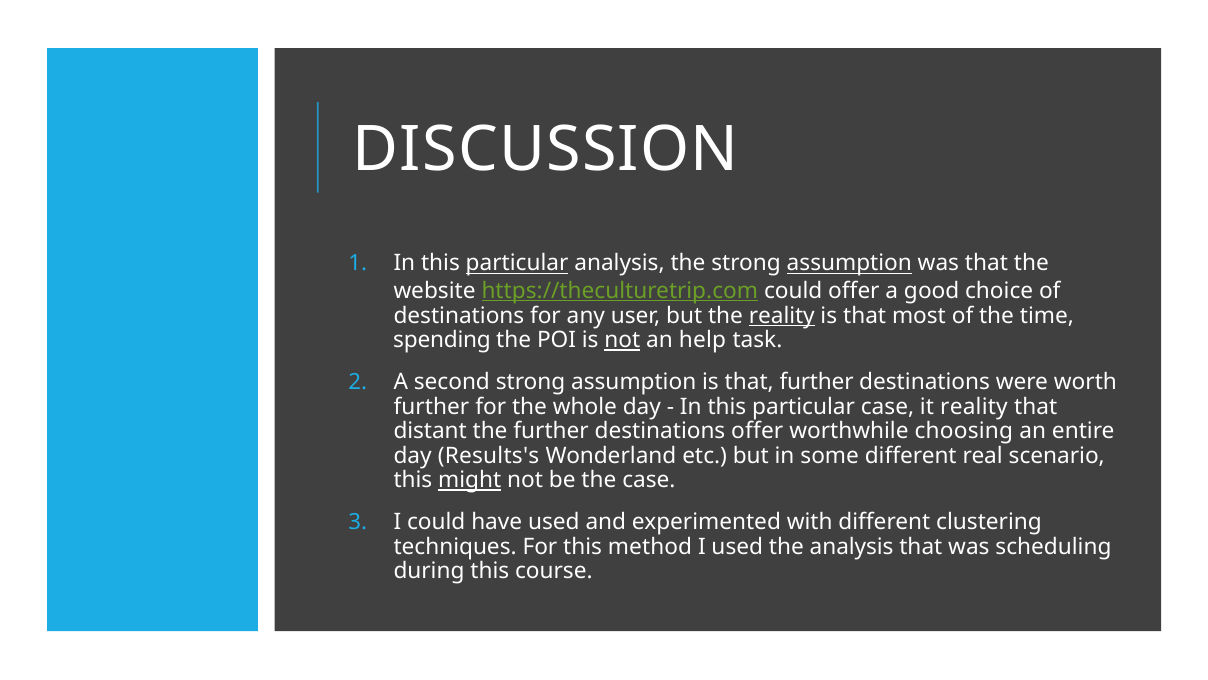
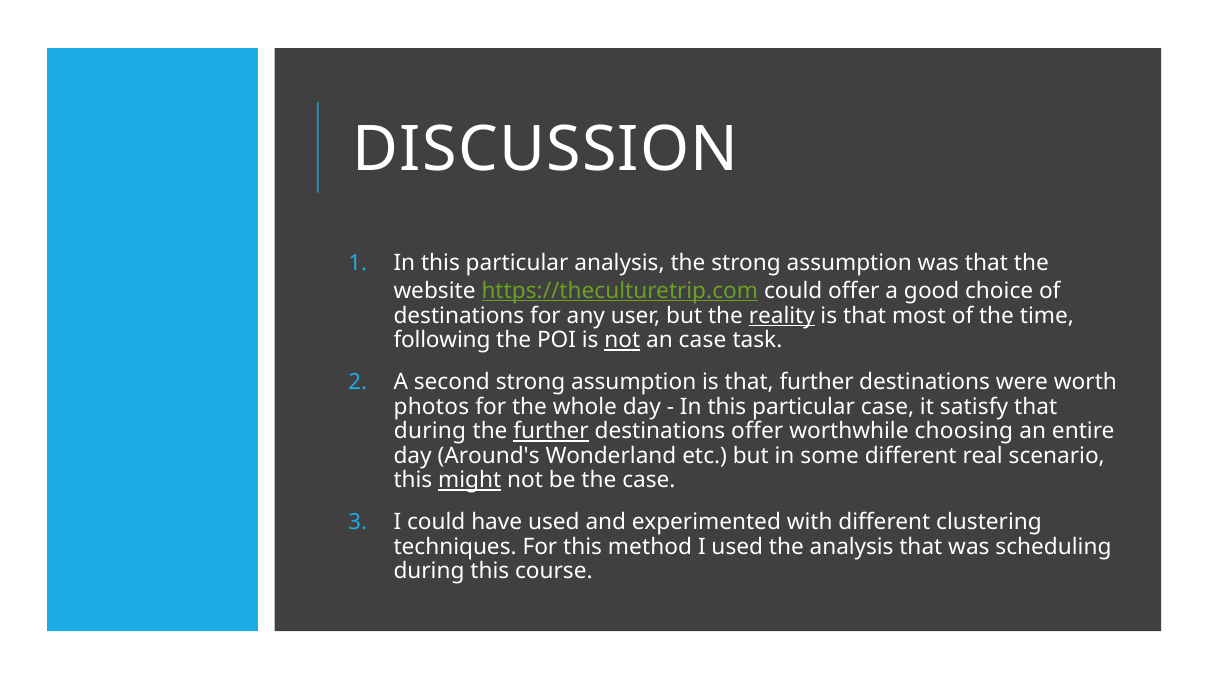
particular at (517, 263) underline: present -> none
assumption at (849, 263) underline: present -> none
spending: spending -> following
an help: help -> case
further at (431, 406): further -> photos
it reality: reality -> satisfy
distant at (430, 431): distant -> during
further at (551, 431) underline: none -> present
Results's: Results's -> Around's
